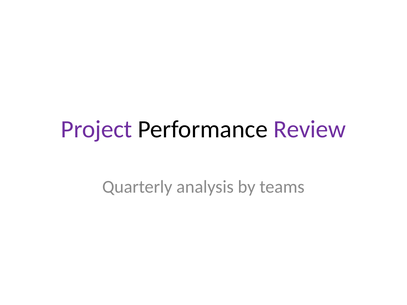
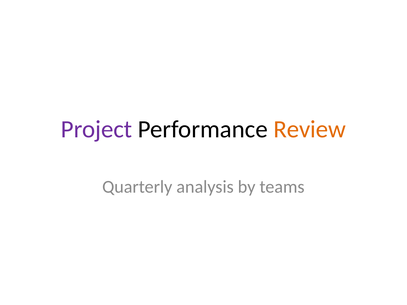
Review colour: purple -> orange
